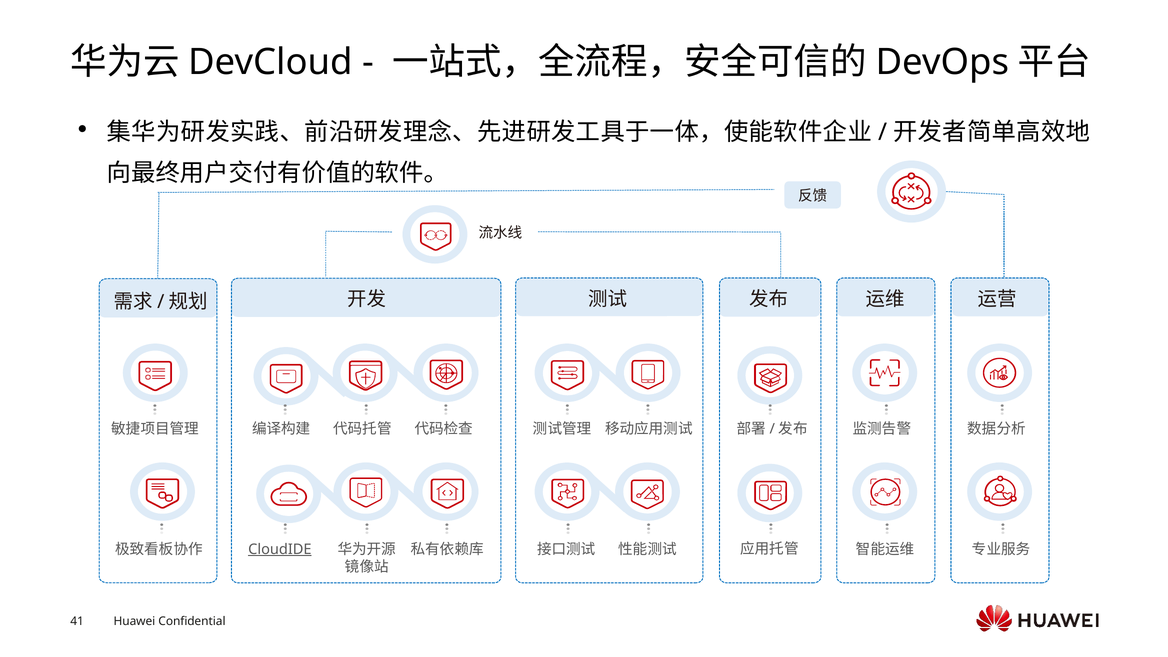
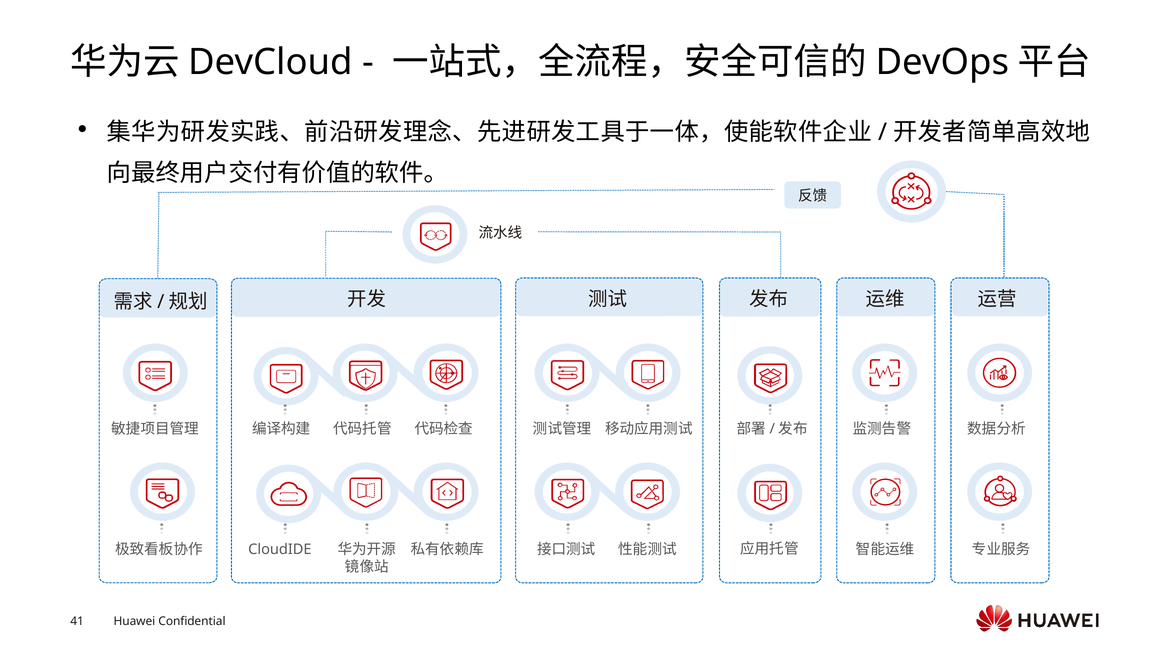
CloudIDE underline: present -> none
